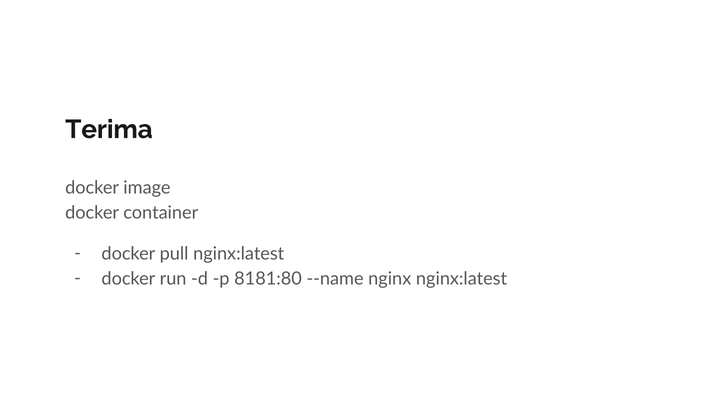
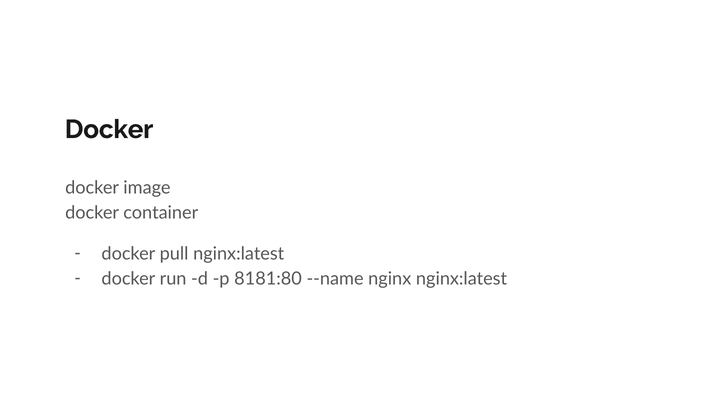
Terima at (109, 130): Terima -> Docker
